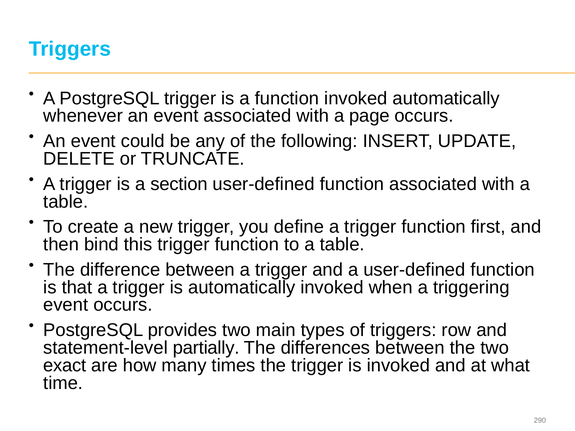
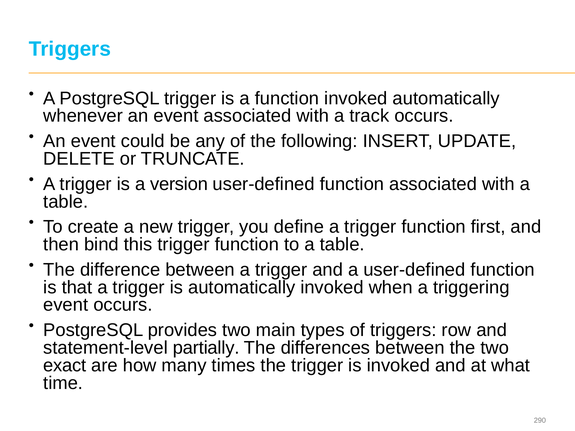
page: page -> track
section: section -> version
